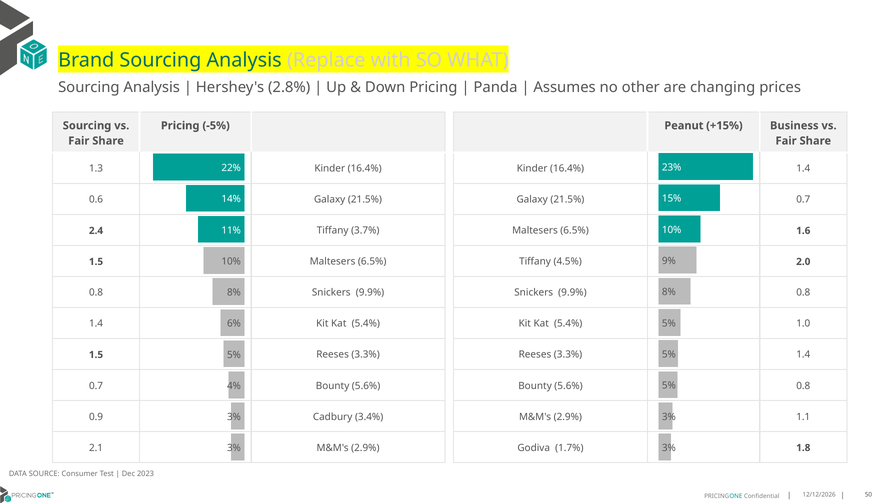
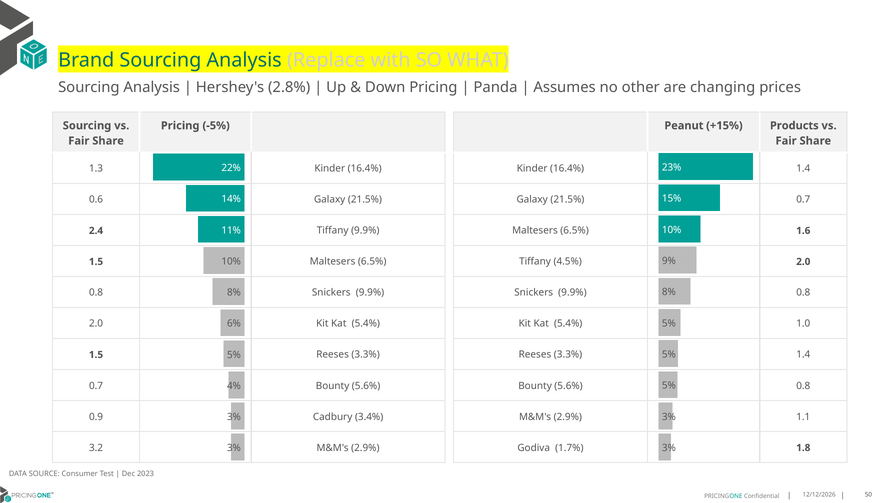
Business: Business -> Products
Tiffany 3.7%: 3.7% -> 9.9%
1.4 at (96, 324): 1.4 -> 2.0
2.1: 2.1 -> 3.2
